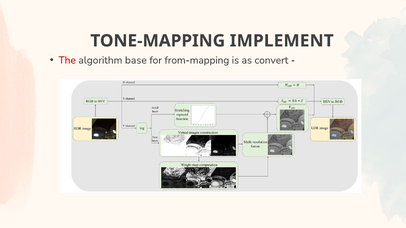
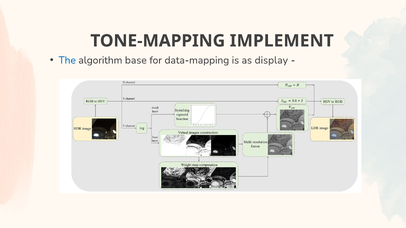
The colour: red -> blue
from-mapping: from-mapping -> data-mapping
convert: convert -> display
